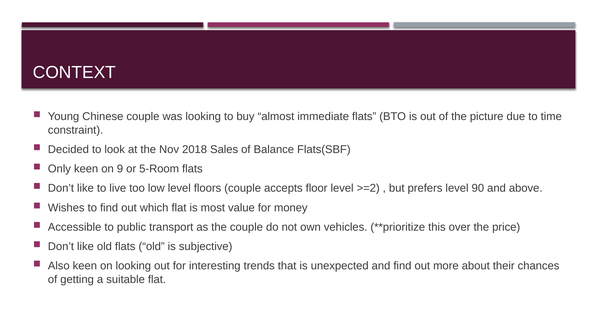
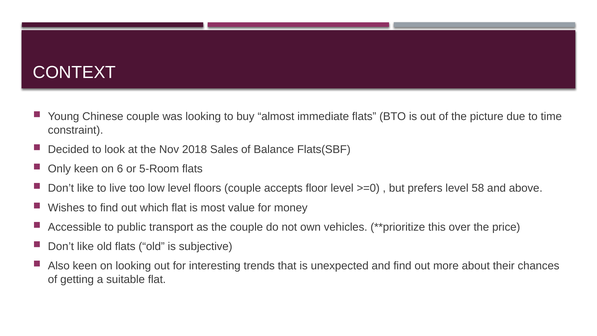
9: 9 -> 6
>=2: >=2 -> >=0
90: 90 -> 58
